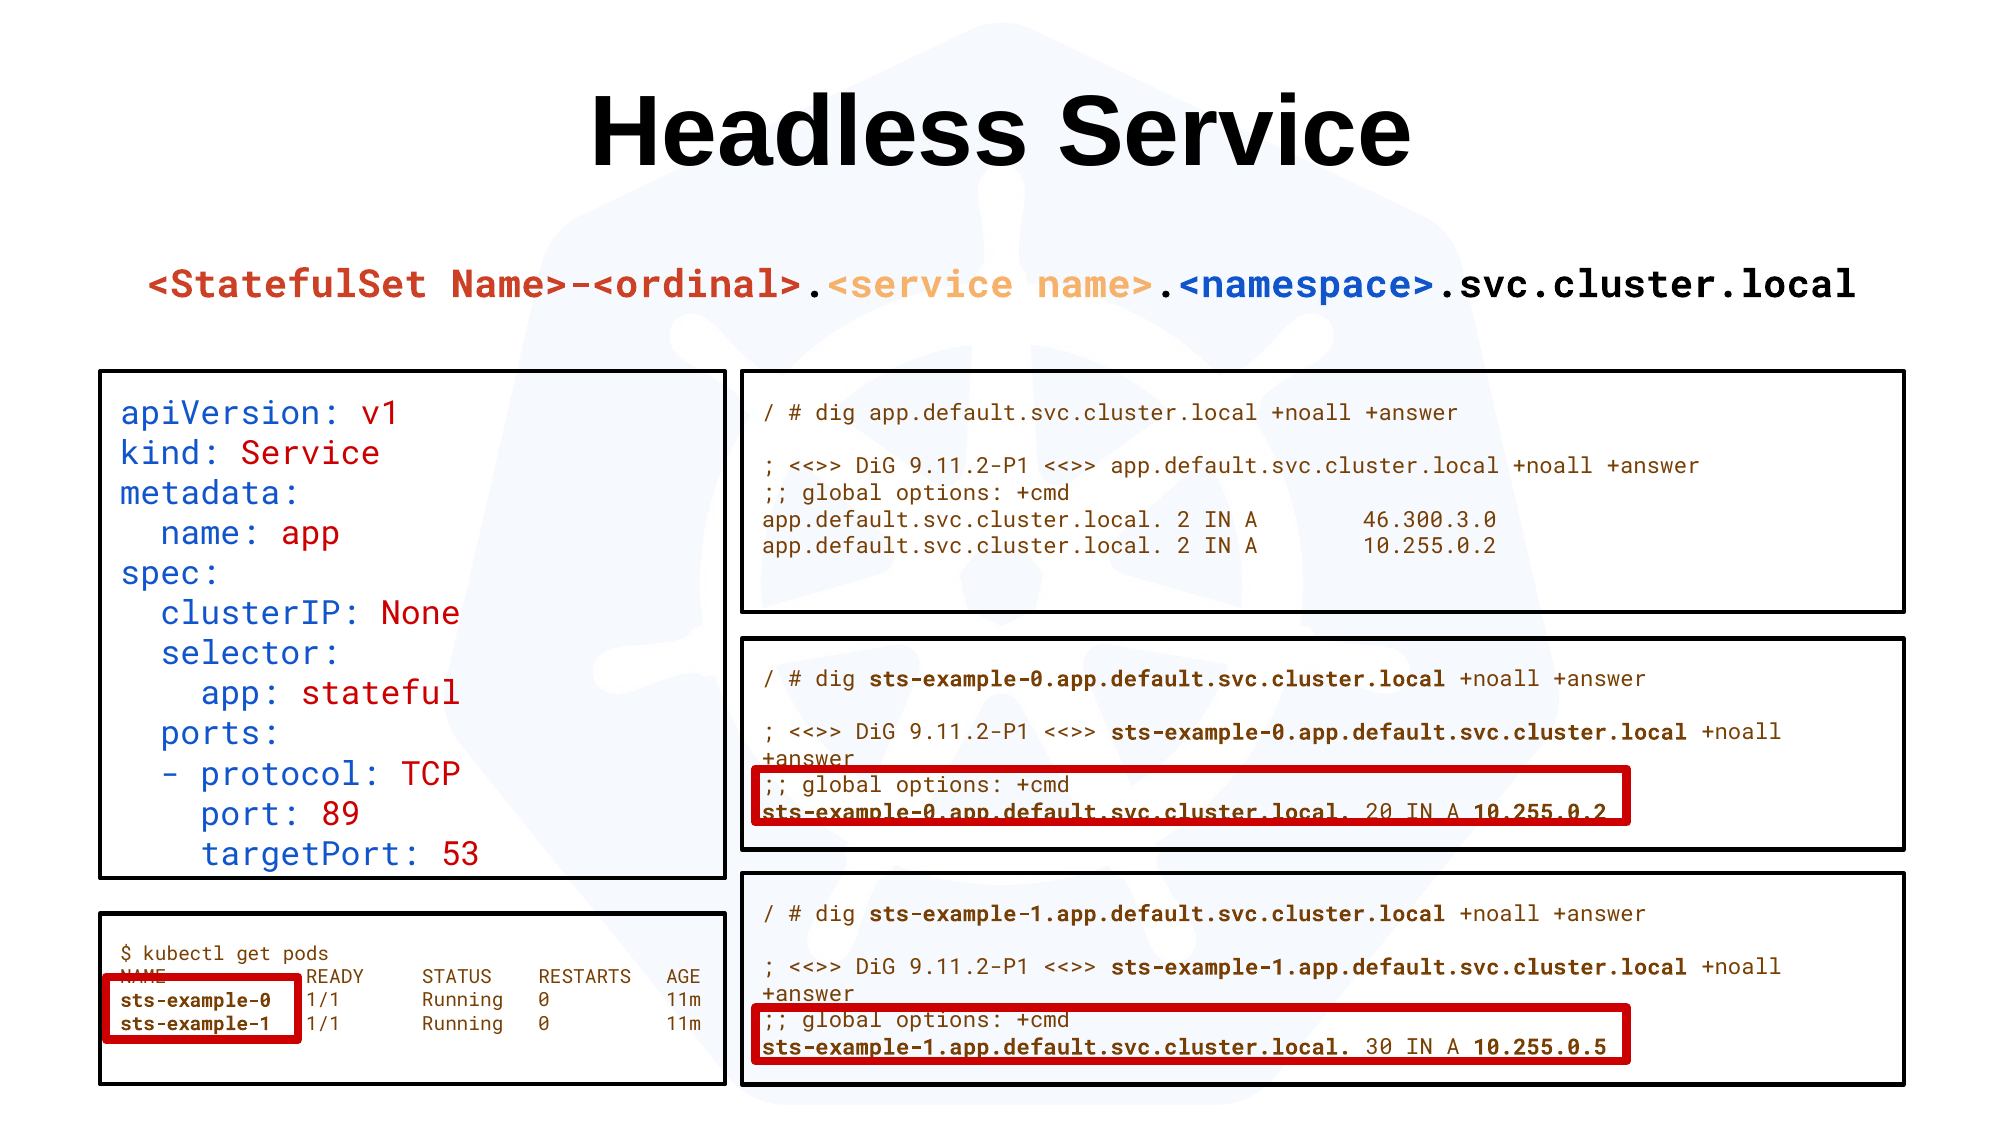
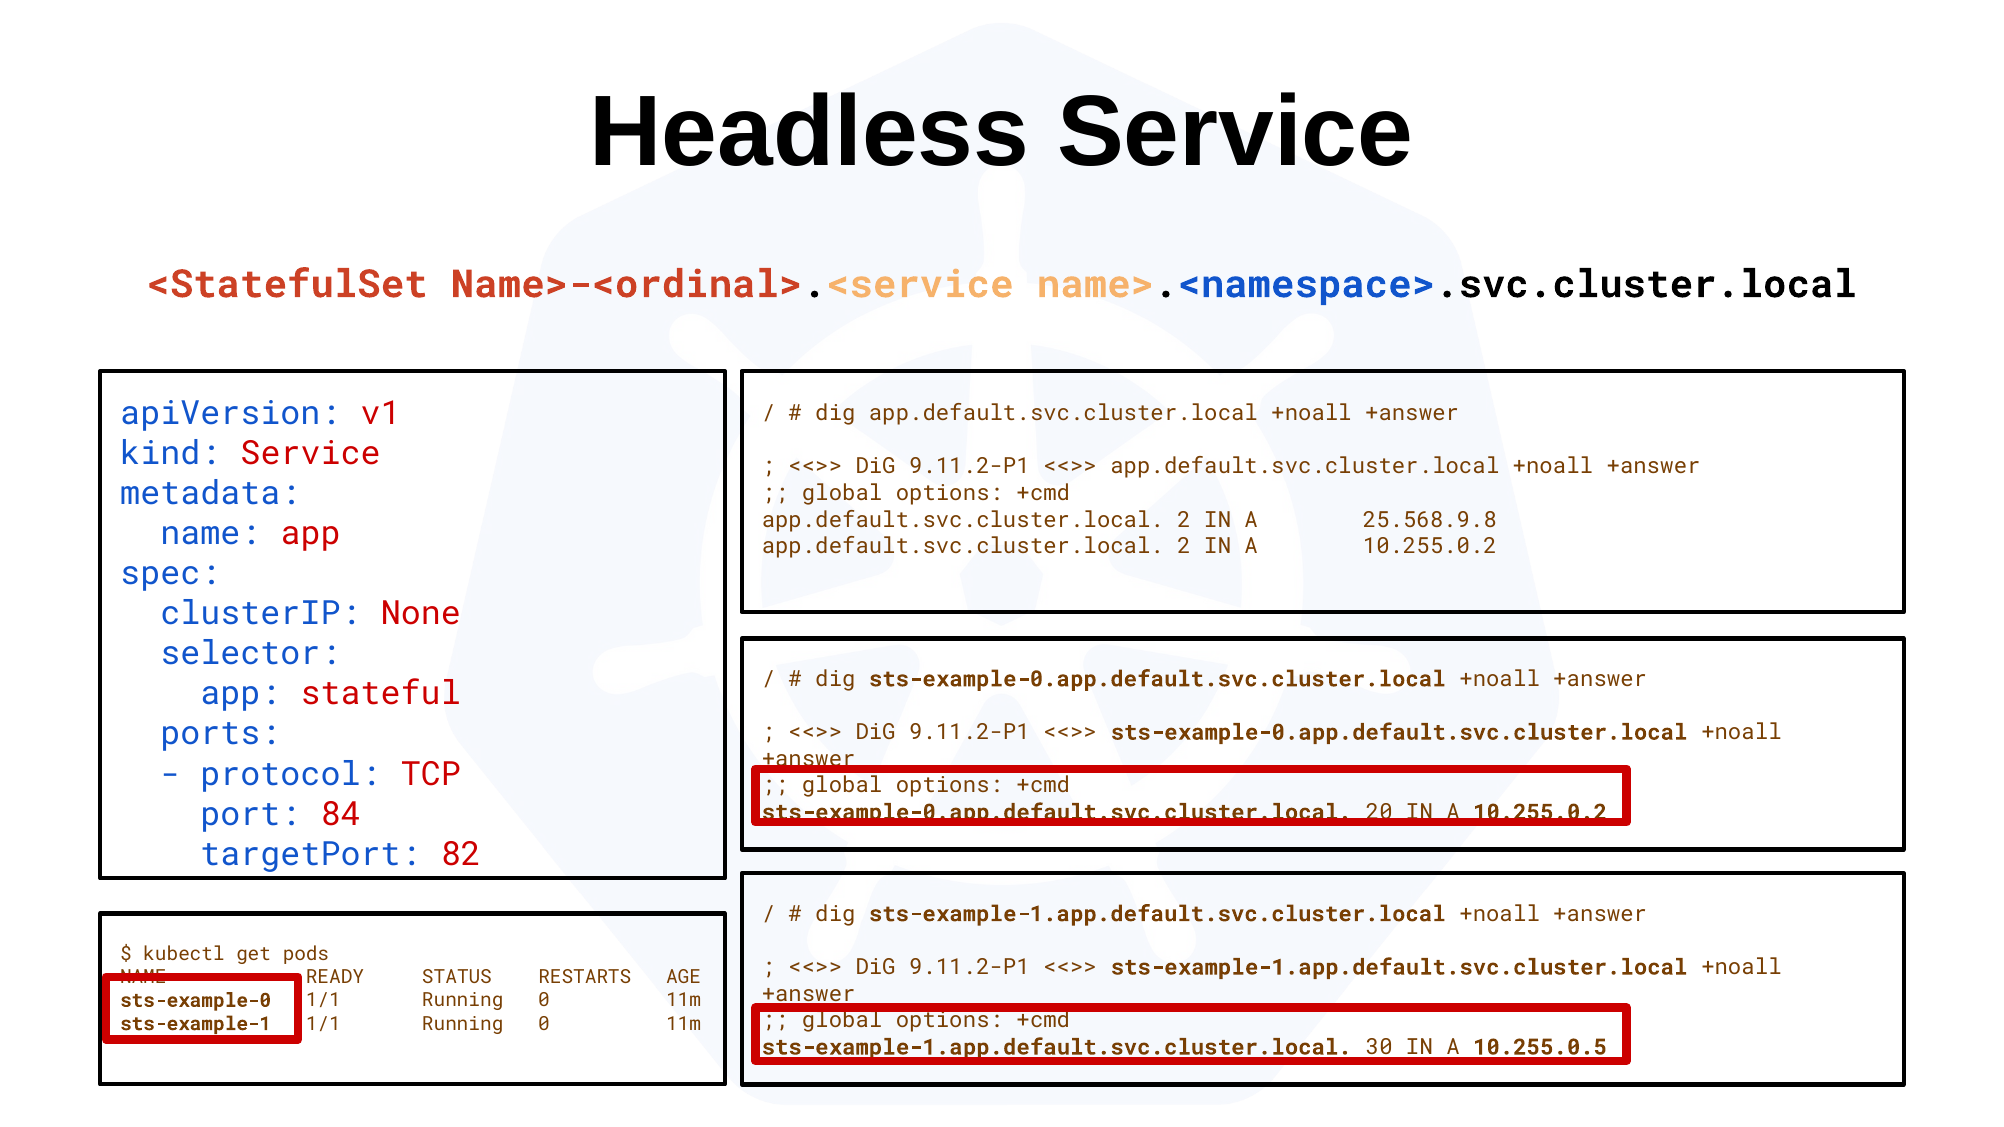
46.300.3.0: 46.300.3.0 -> 25.568.9.8
89: 89 -> 84
53: 53 -> 82
